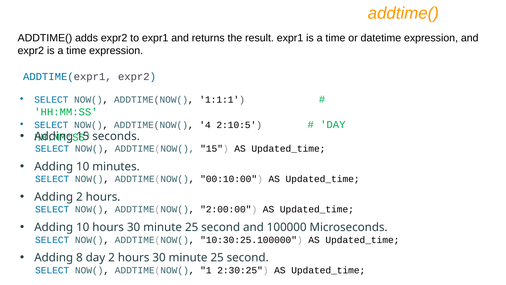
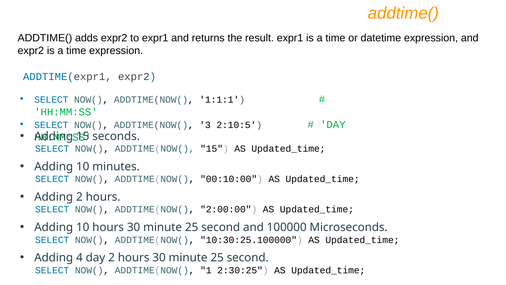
4: 4 -> 3
8: 8 -> 4
